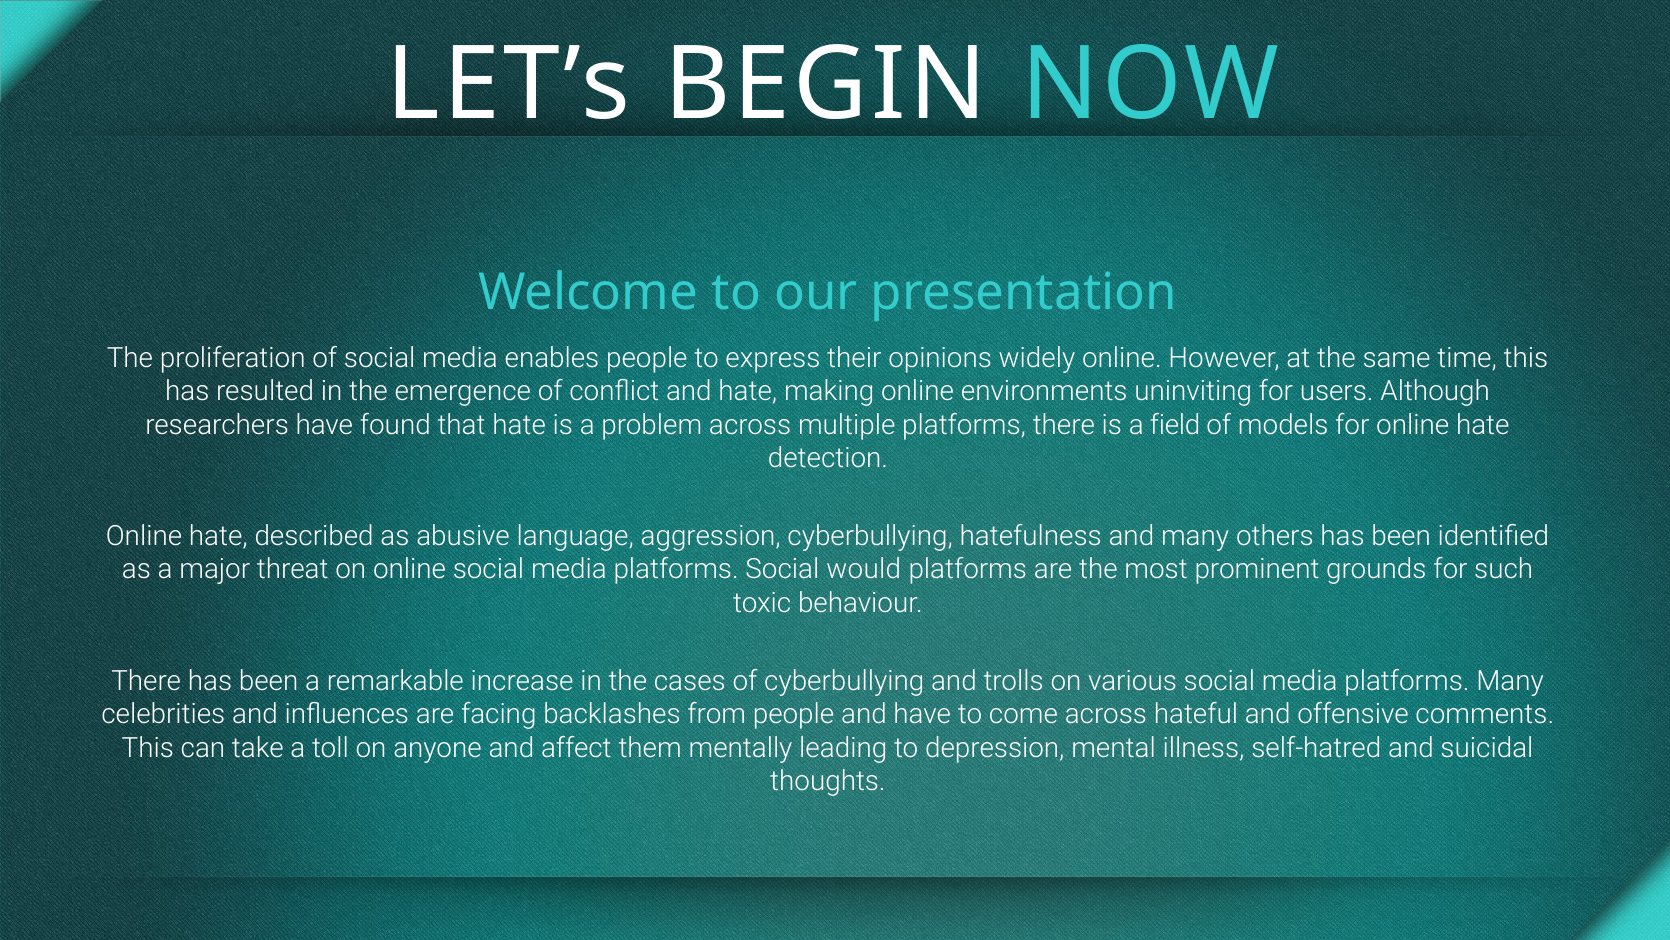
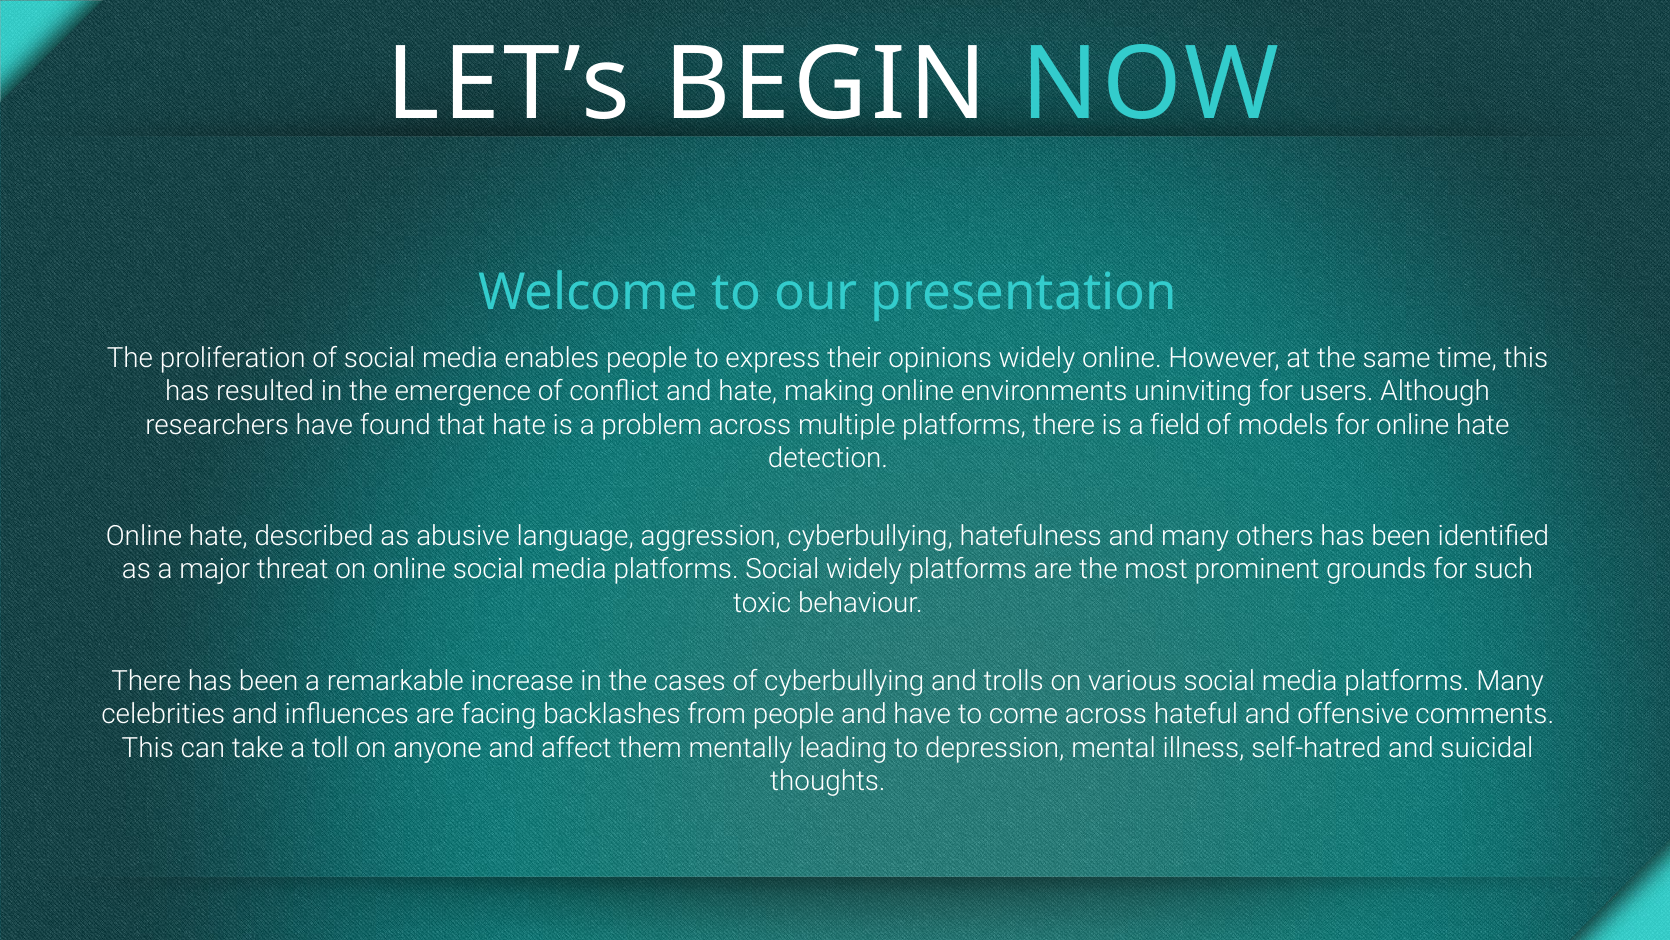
Social would: would -> widely
